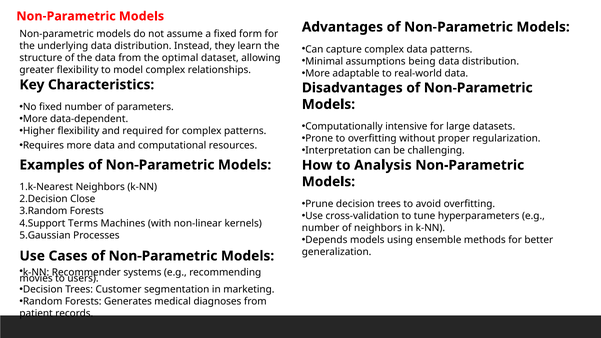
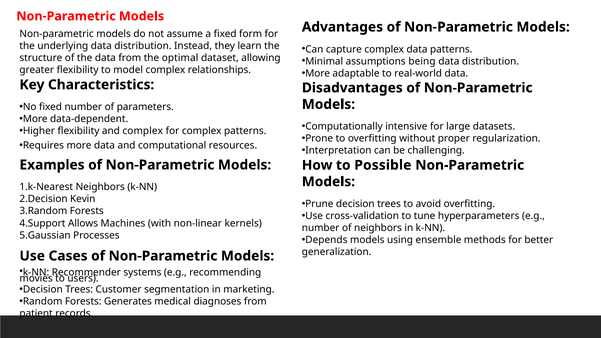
and required: required -> complex
Analysis: Analysis -> Possible
Close: Close -> Kevin
Terms: Terms -> Allows
